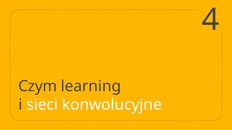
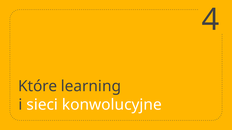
Czym: Czym -> Które
